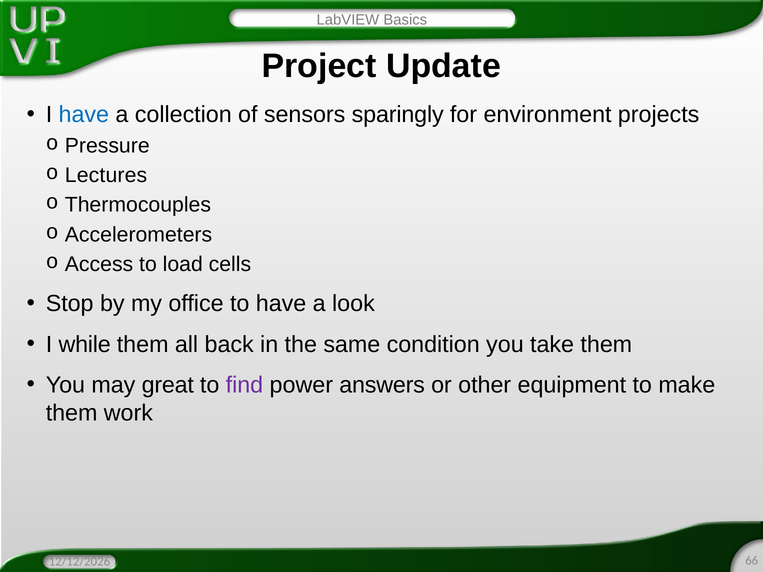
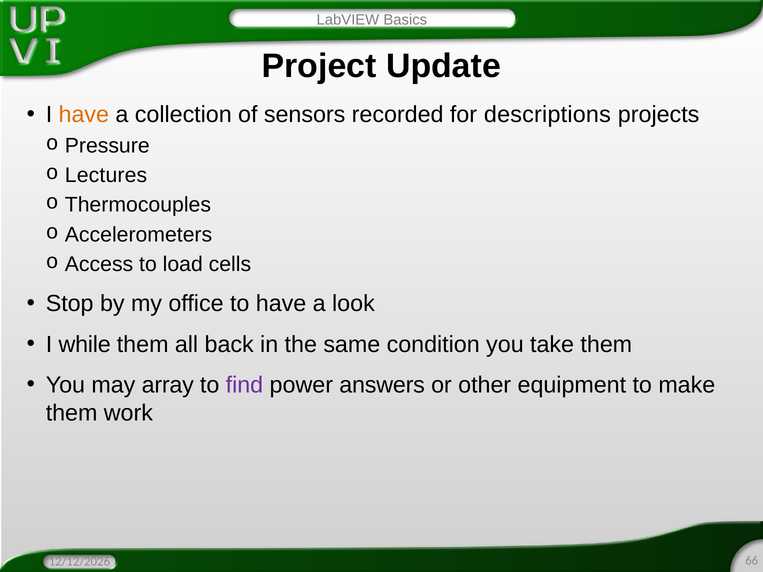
have at (84, 115) colour: blue -> orange
sparingly: sparingly -> recorded
environment: environment -> descriptions
great: great -> array
